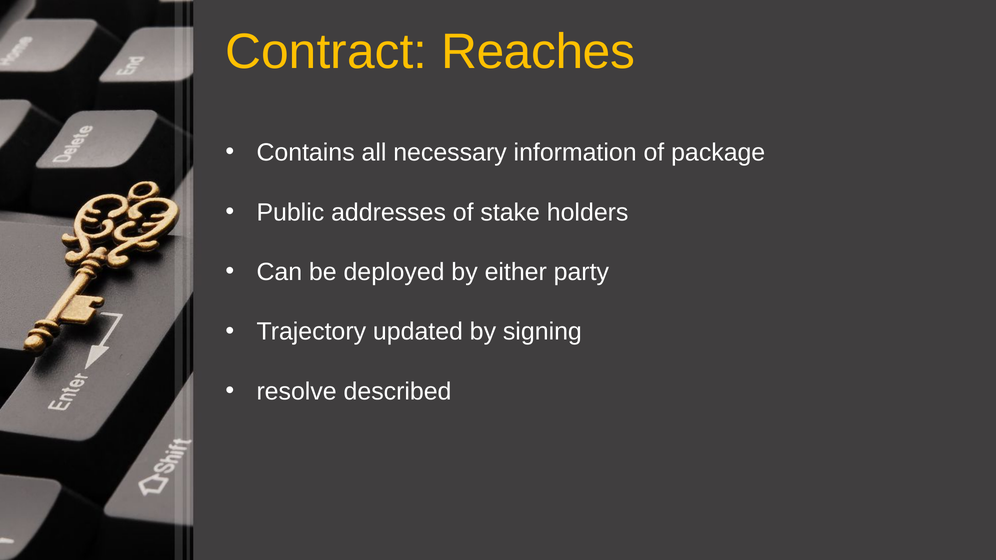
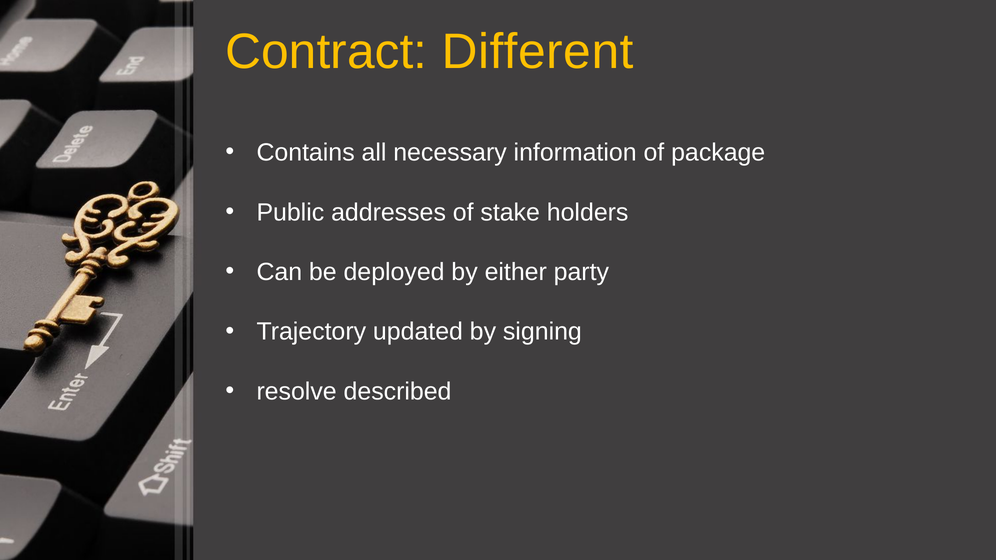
Reaches: Reaches -> Different
